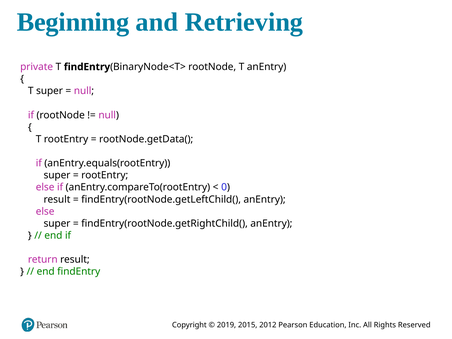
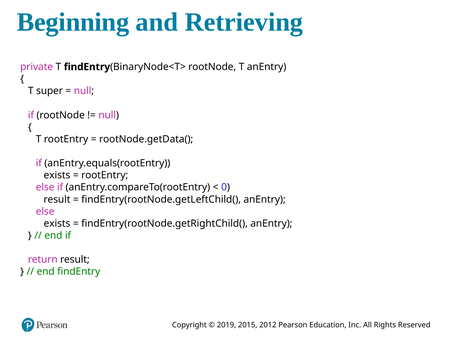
super at (57, 175): super -> exists
super at (57, 223): super -> exists
